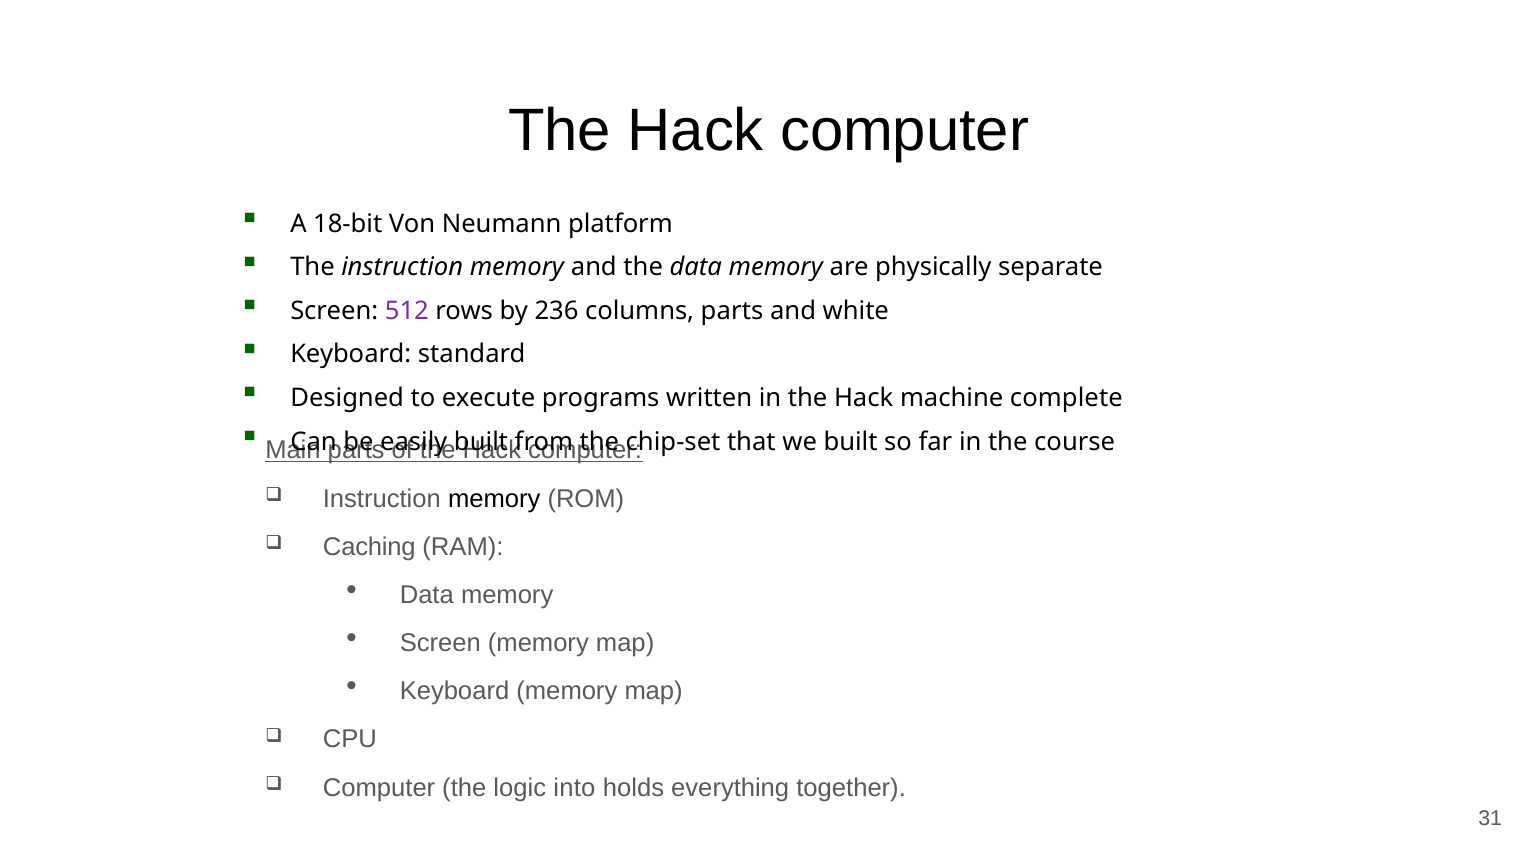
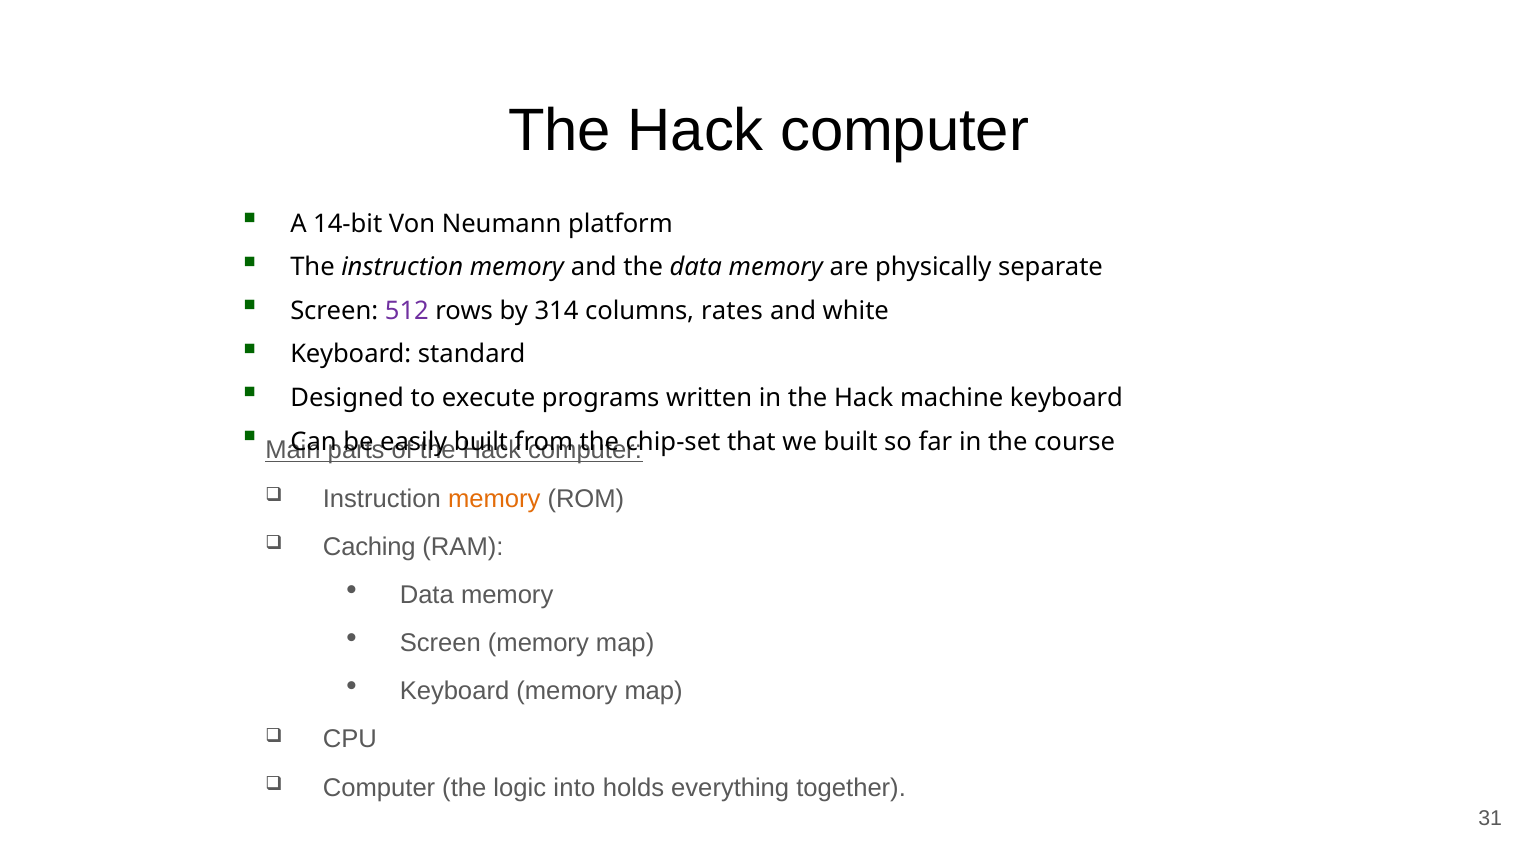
18-bit: 18-bit -> 14-bit
236: 236 -> 314
columns parts: parts -> rates
machine complete: complete -> keyboard
memory at (494, 499) colour: black -> orange
